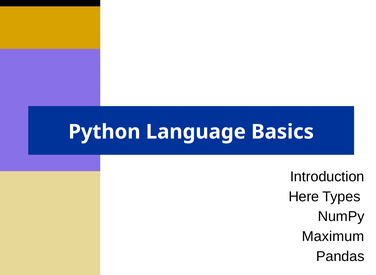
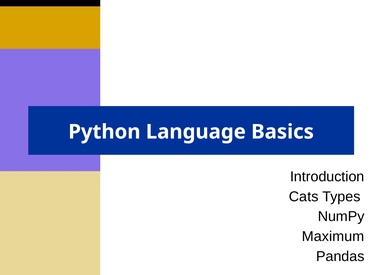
Here: Here -> Cats
